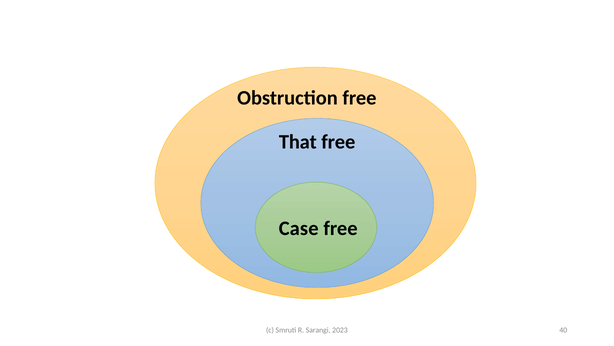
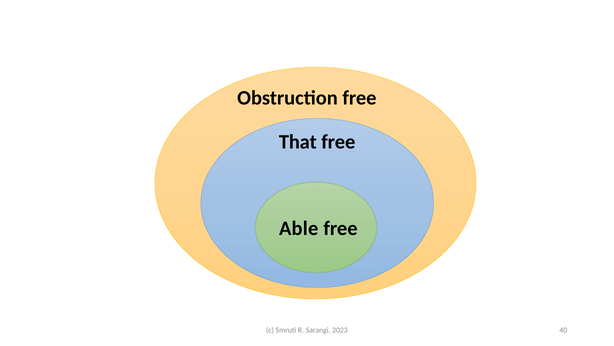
Case: Case -> Able
